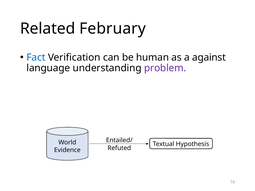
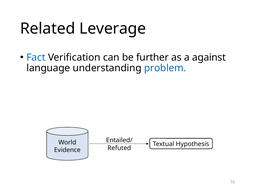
February: February -> Leverage
human: human -> further
problem colour: purple -> blue
